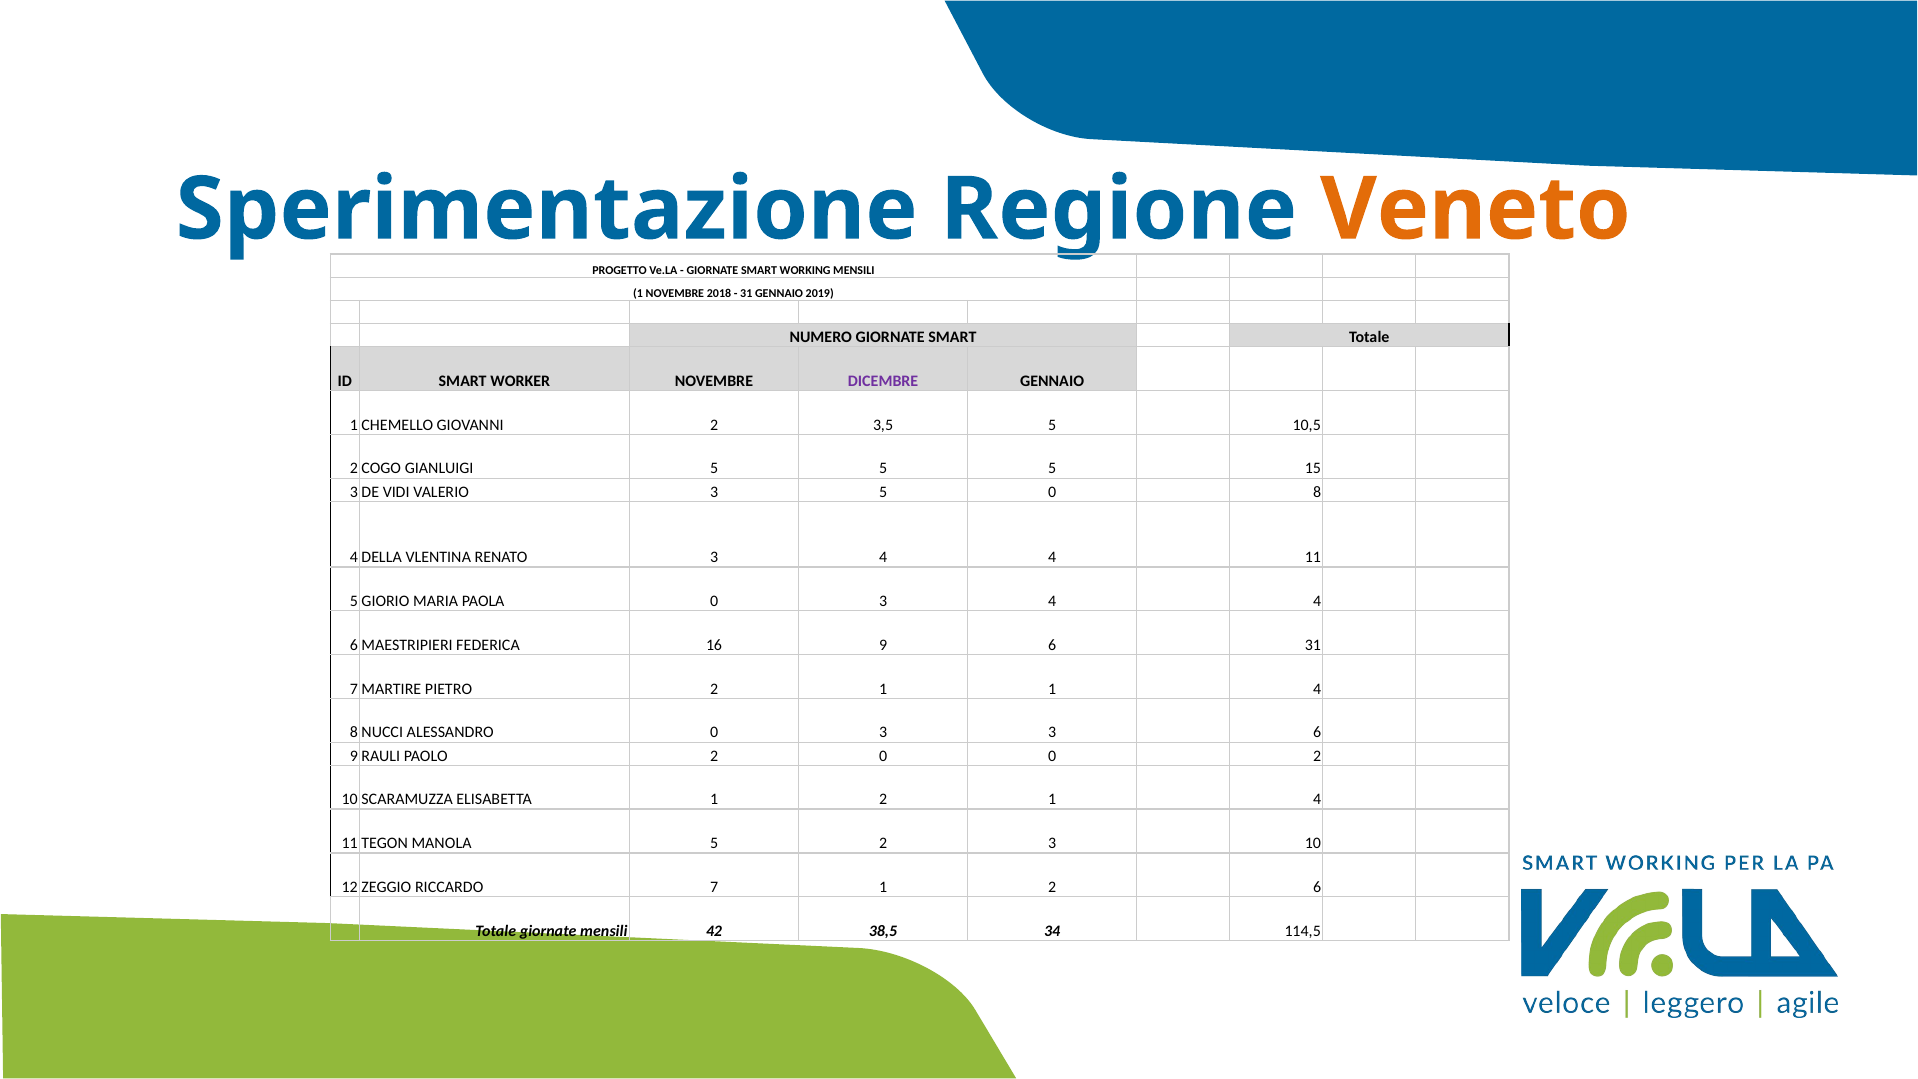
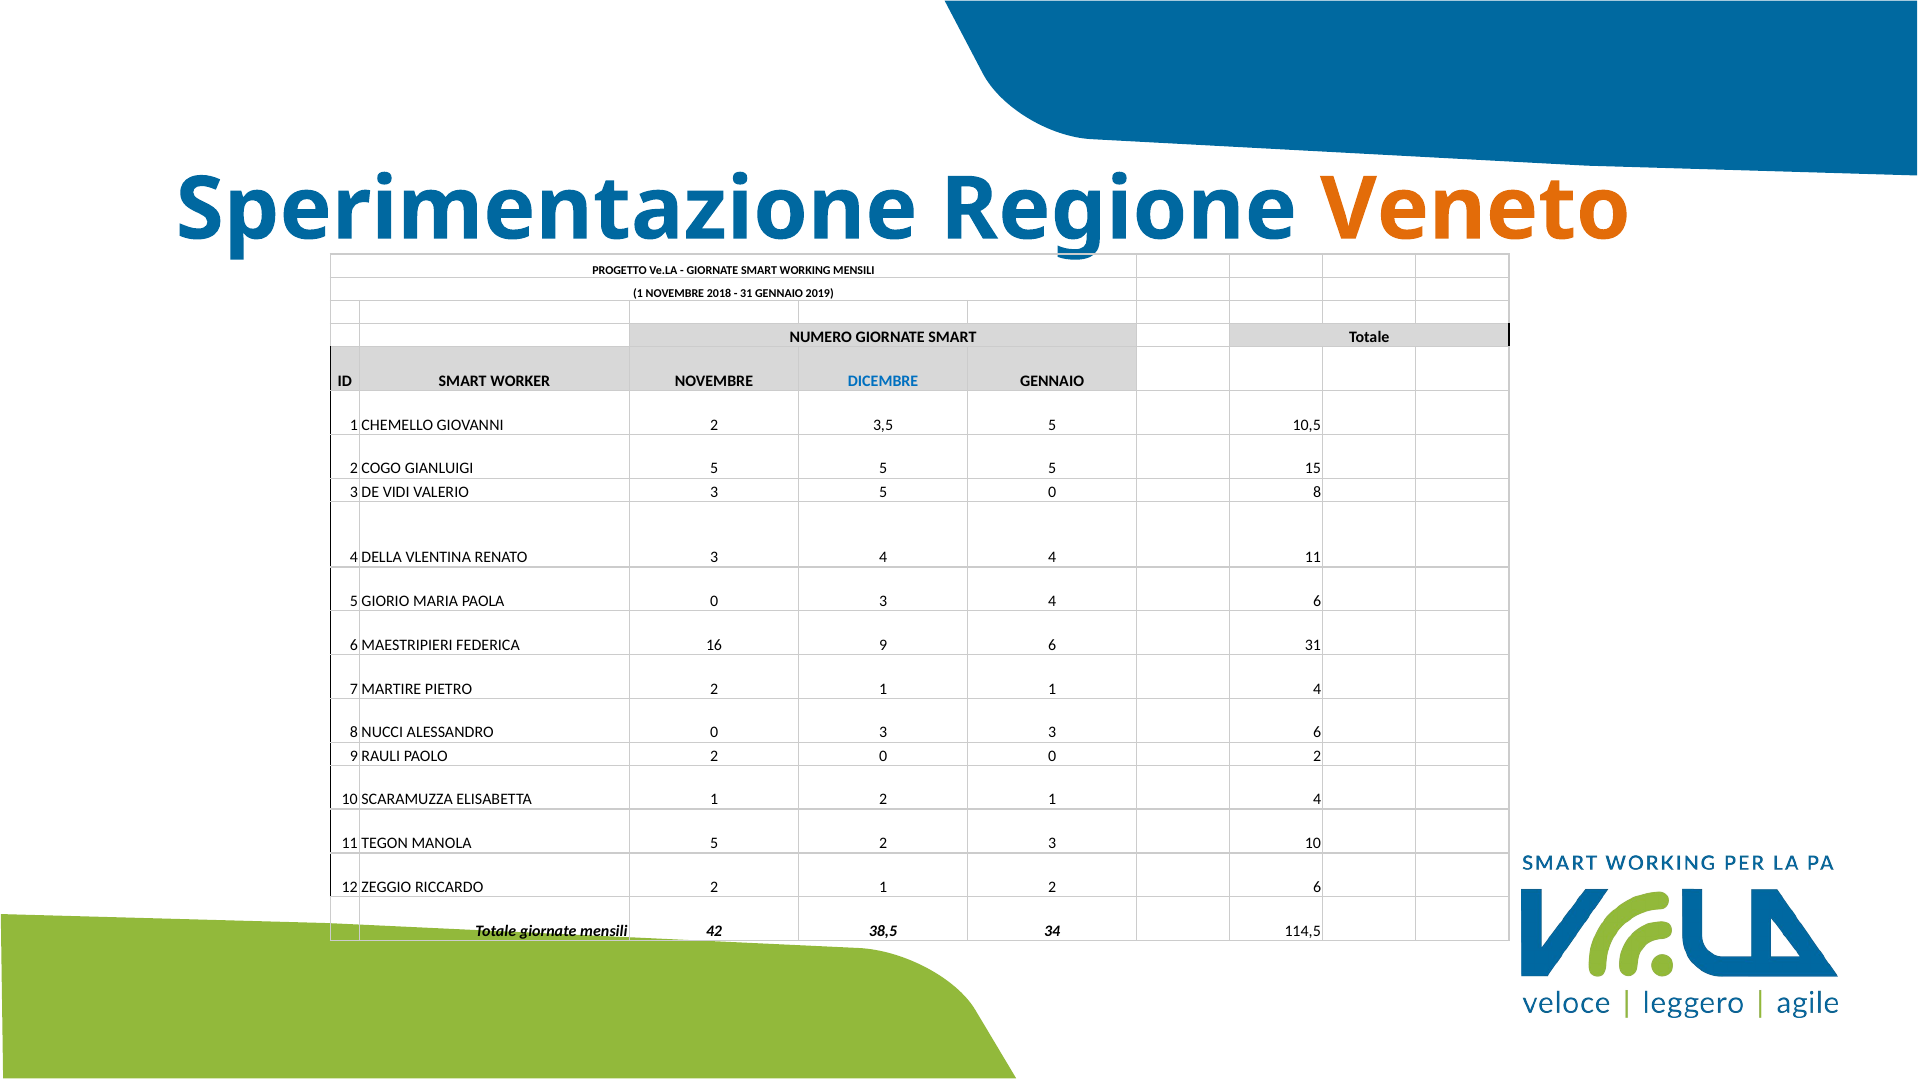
DICEMBRE colour: purple -> blue
0 3 4 4: 4 -> 6
RICCARDO 7: 7 -> 2
